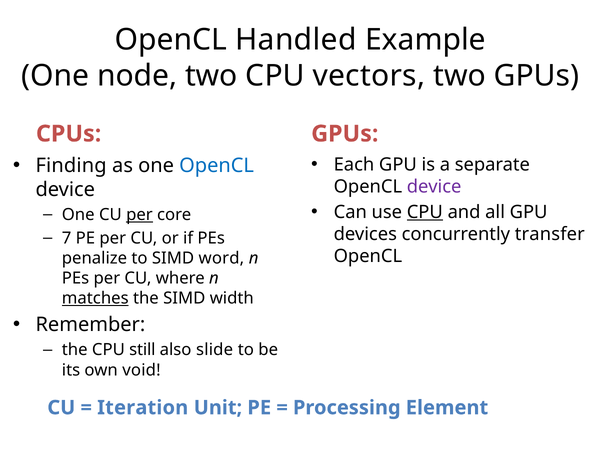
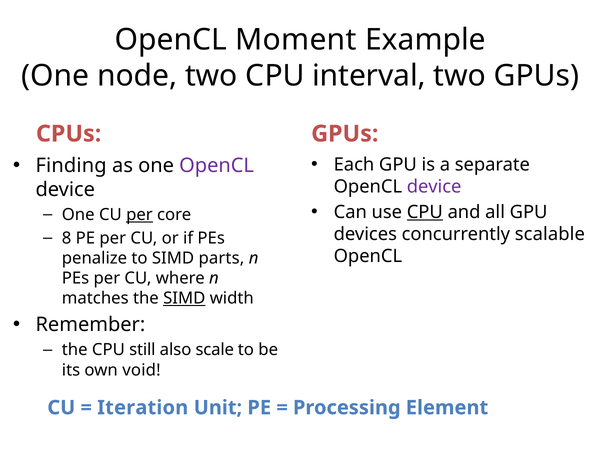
Handled: Handled -> Moment
vectors: vectors -> interval
OpenCL at (217, 165) colour: blue -> purple
transfer: transfer -> scalable
7: 7 -> 8
word: word -> parts
matches underline: present -> none
SIMD at (184, 298) underline: none -> present
slide: slide -> scale
